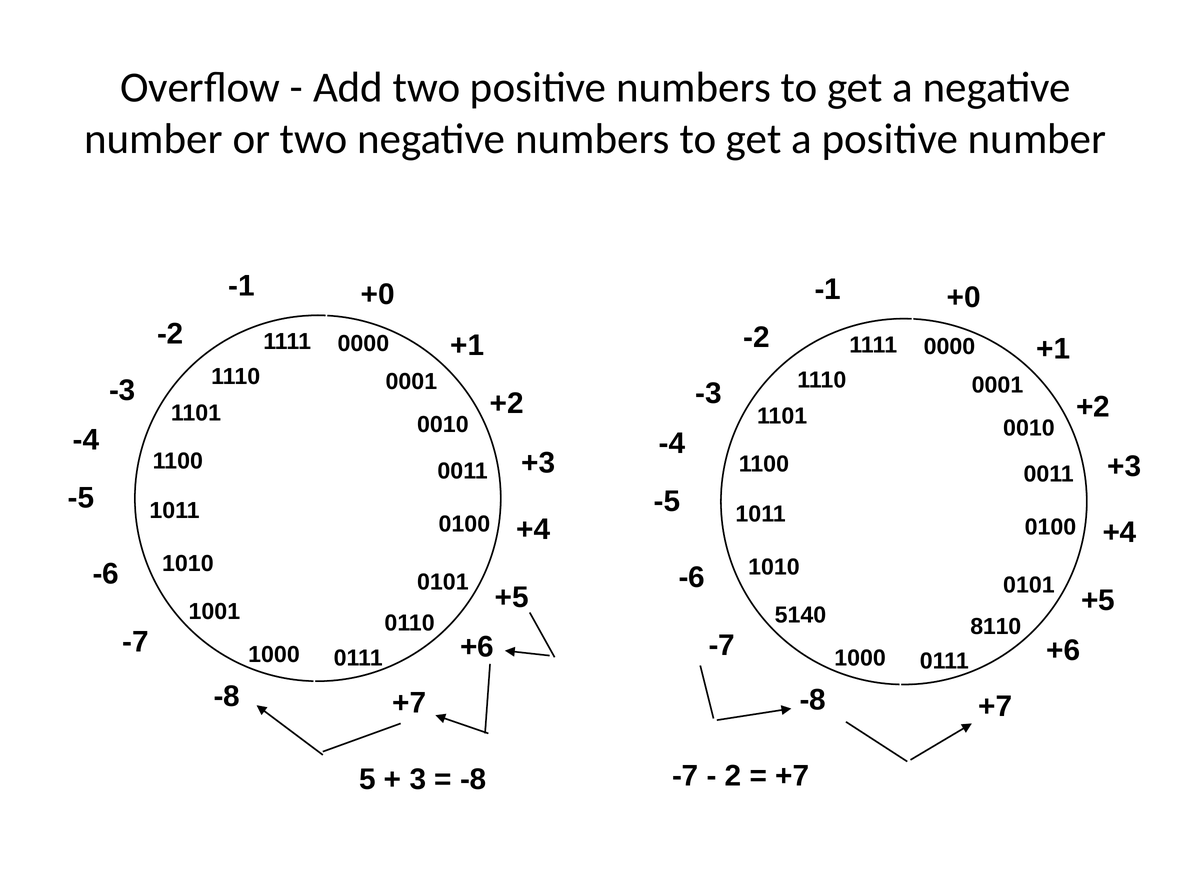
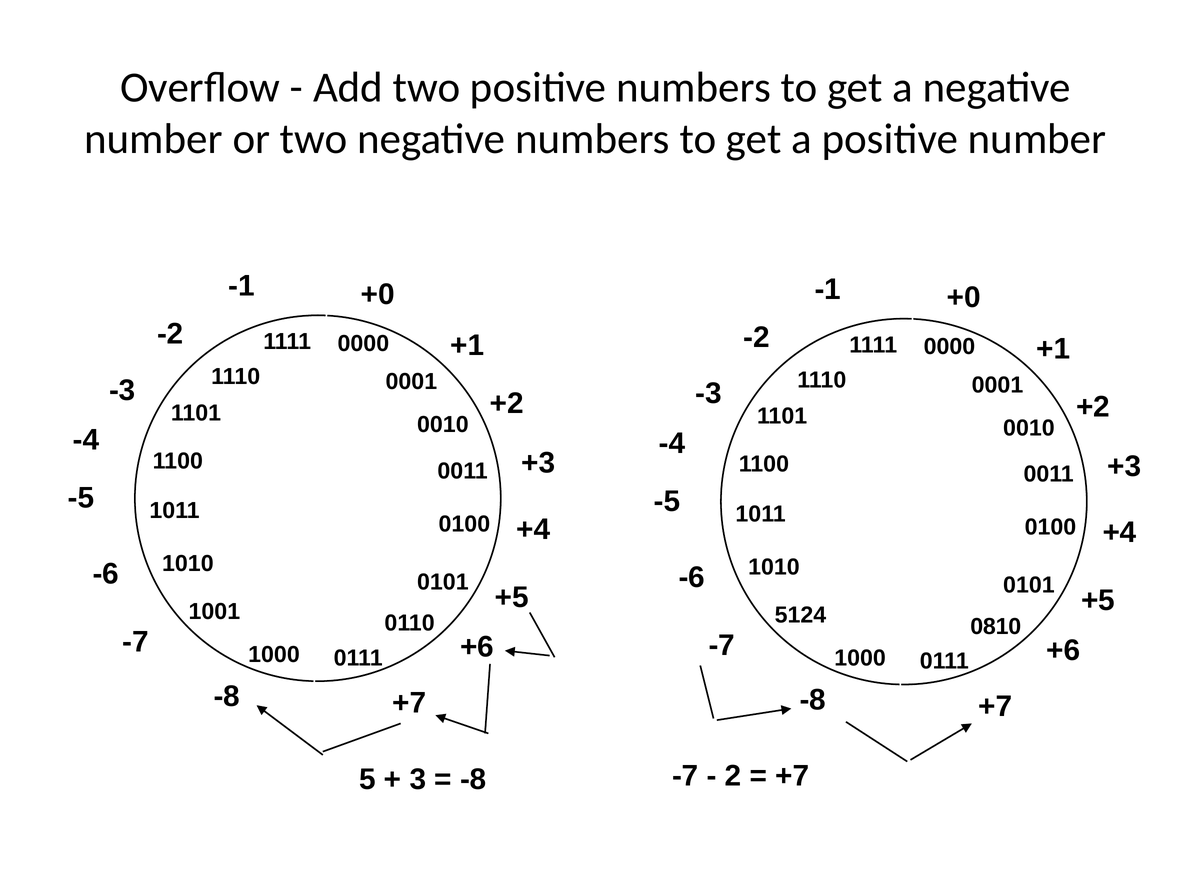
5140: 5140 -> 5124
8110: 8110 -> 0810
